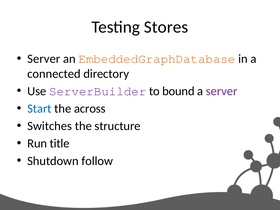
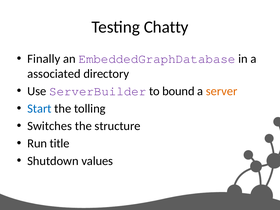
Stores: Stores -> Chatty
Server at (44, 59): Server -> Finally
EmbeddedGraphDatabase colour: orange -> purple
connected: connected -> associated
server at (222, 91) colour: purple -> orange
across: across -> tolling
follow: follow -> values
